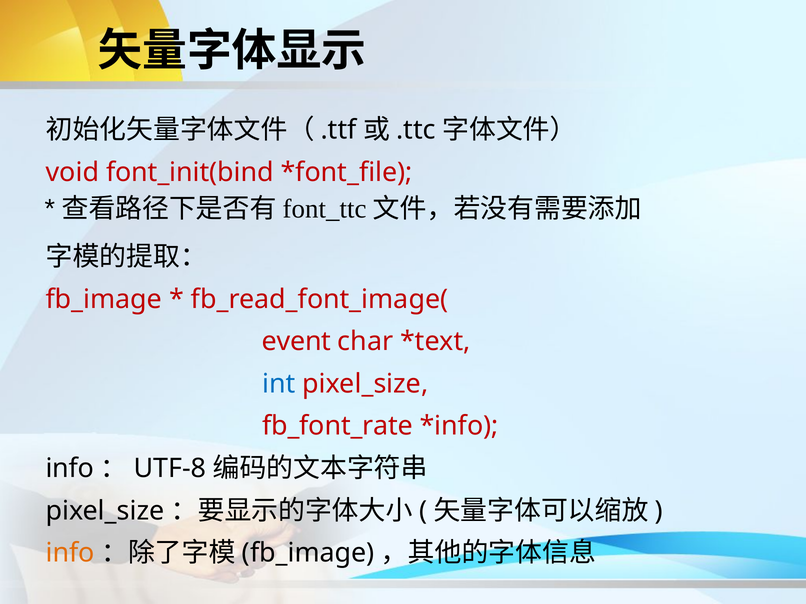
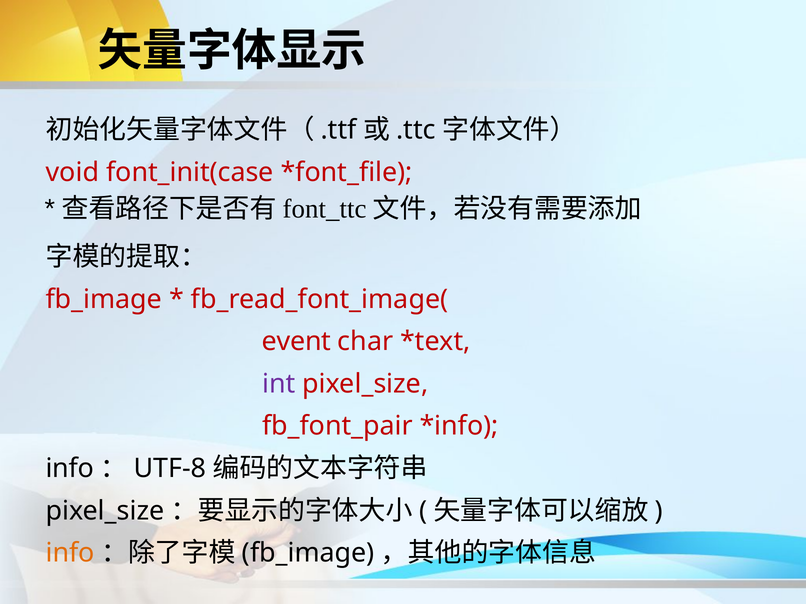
font_init(bind: font_init(bind -> font_init(case
int colour: blue -> purple
fb_font_rate: fb_font_rate -> fb_font_pair
